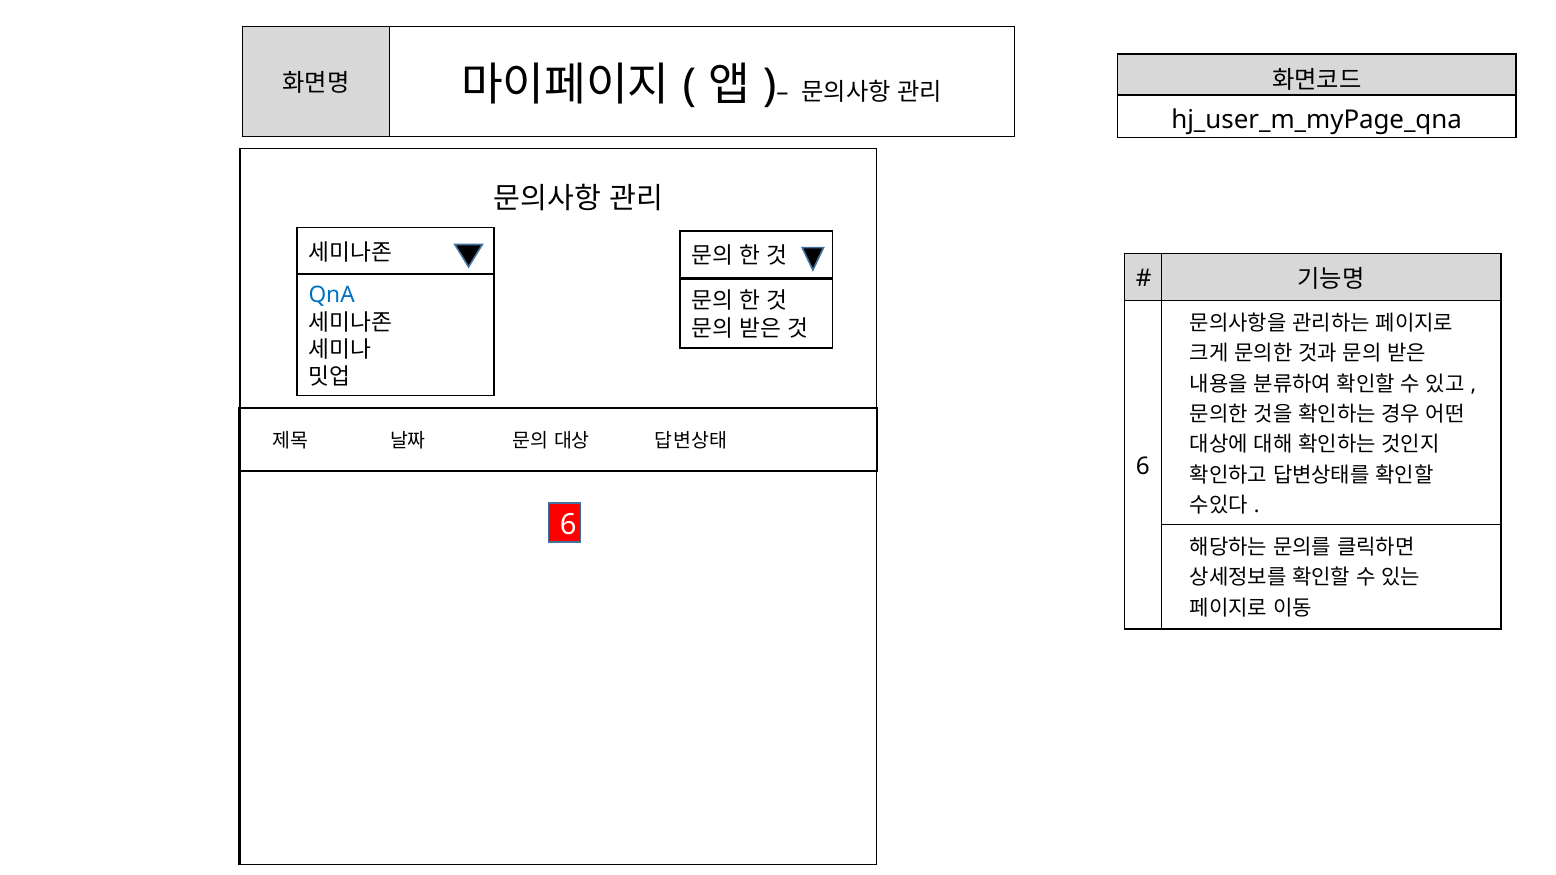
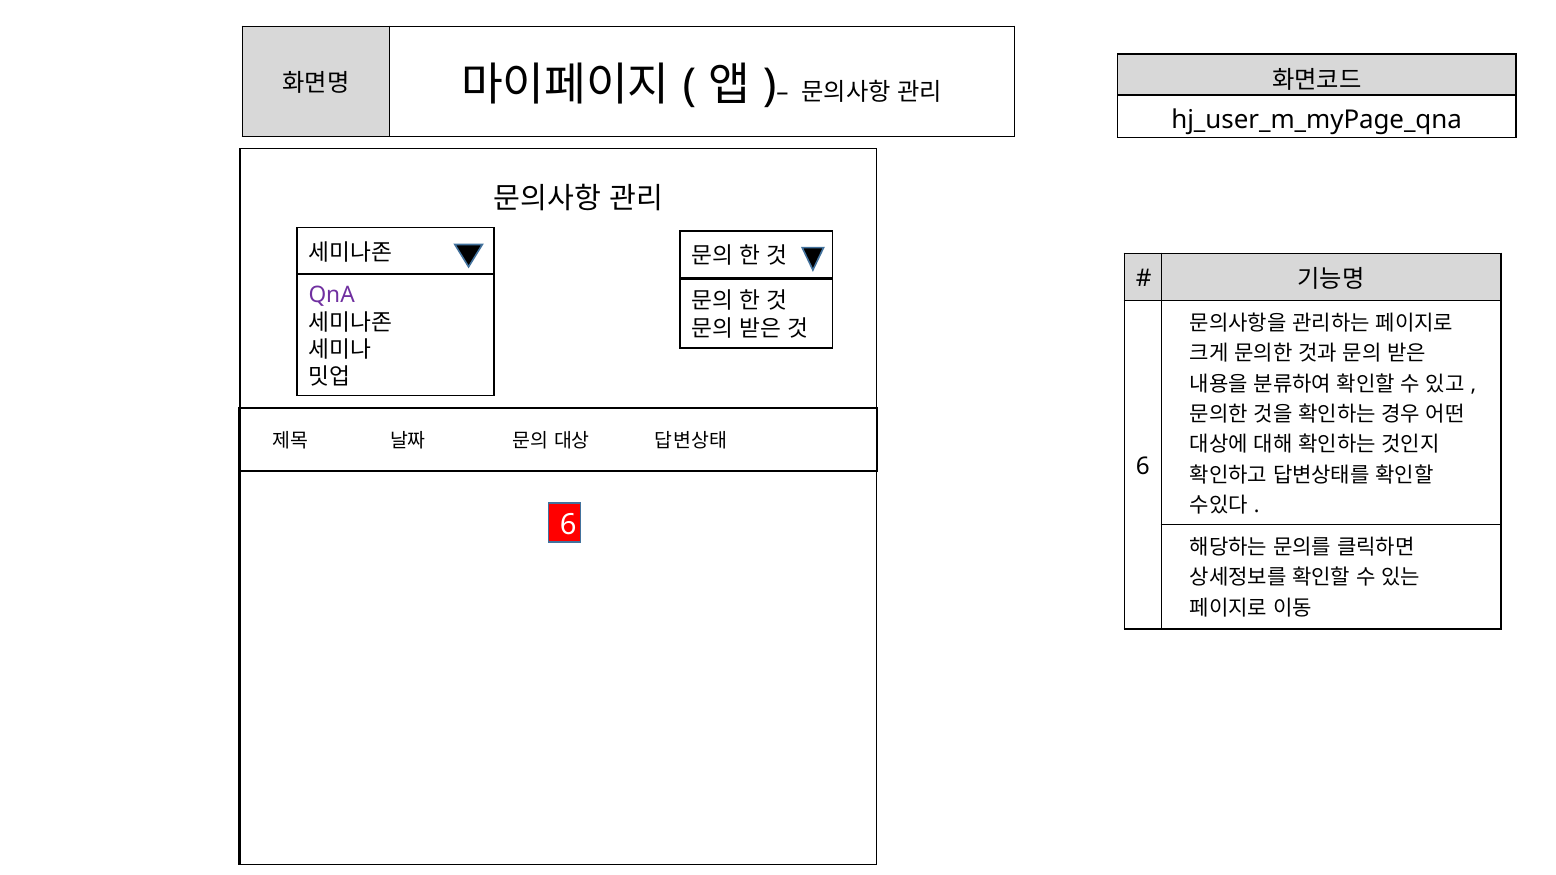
QnA colour: blue -> purple
